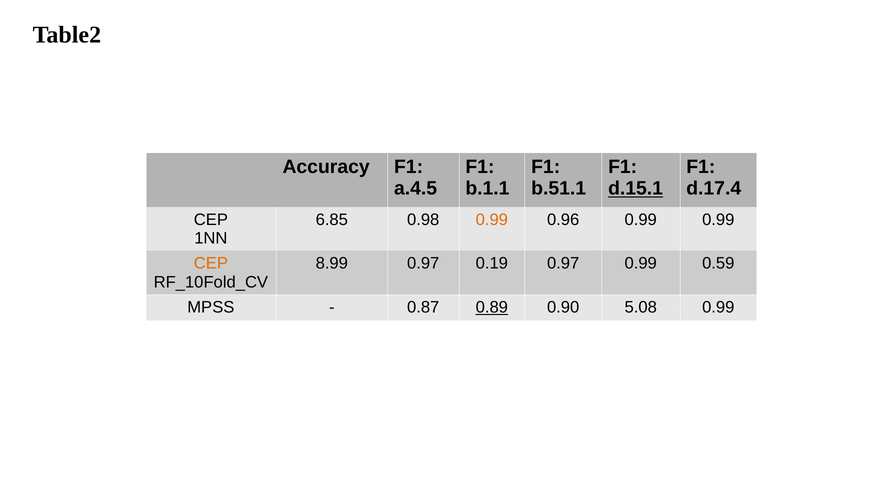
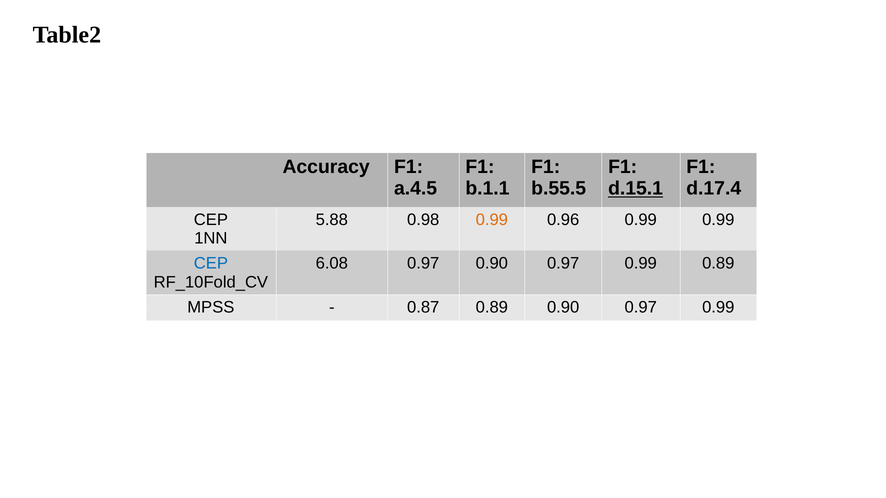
b.51.1: b.51.1 -> b.55.5
6.85: 6.85 -> 5.88
CEP at (211, 264) colour: orange -> blue
8.99: 8.99 -> 6.08
0.97 0.19: 0.19 -> 0.90
0.99 0.59: 0.59 -> 0.89
0.89 at (492, 308) underline: present -> none
5.08 at (641, 308): 5.08 -> 0.97
